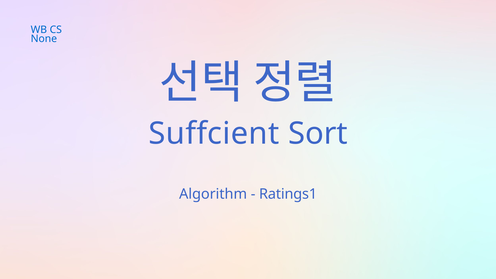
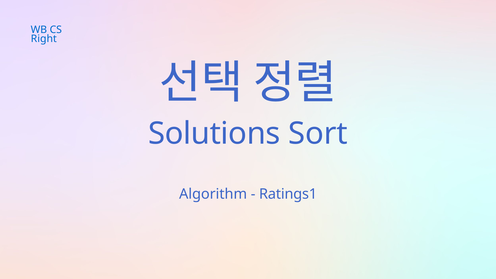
None: None -> Right
Suffcient: Suffcient -> Solutions
